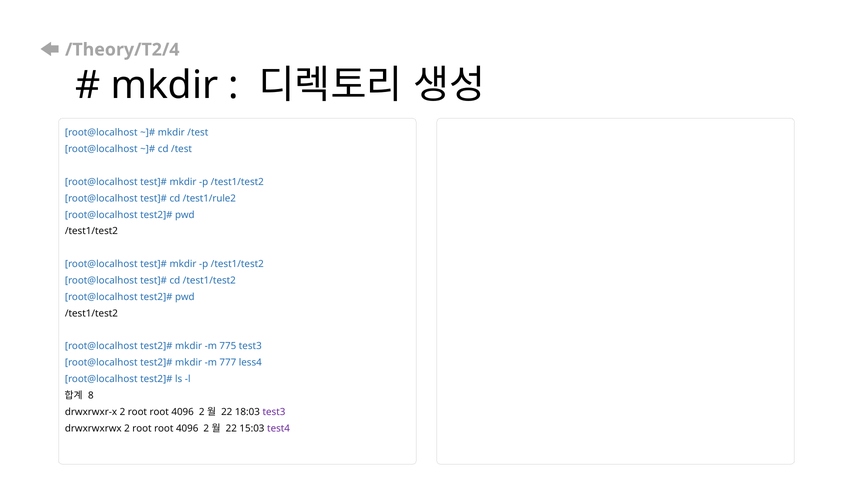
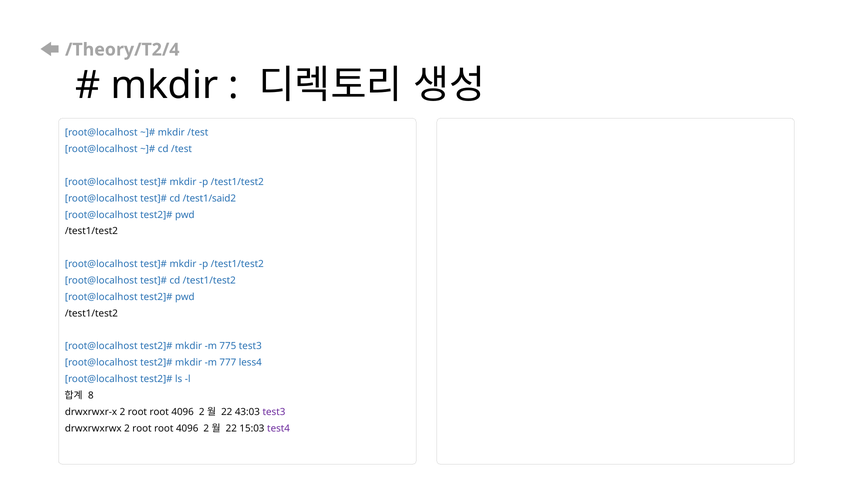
/test1/rule2: /test1/rule2 -> /test1/said2
18:03: 18:03 -> 43:03
